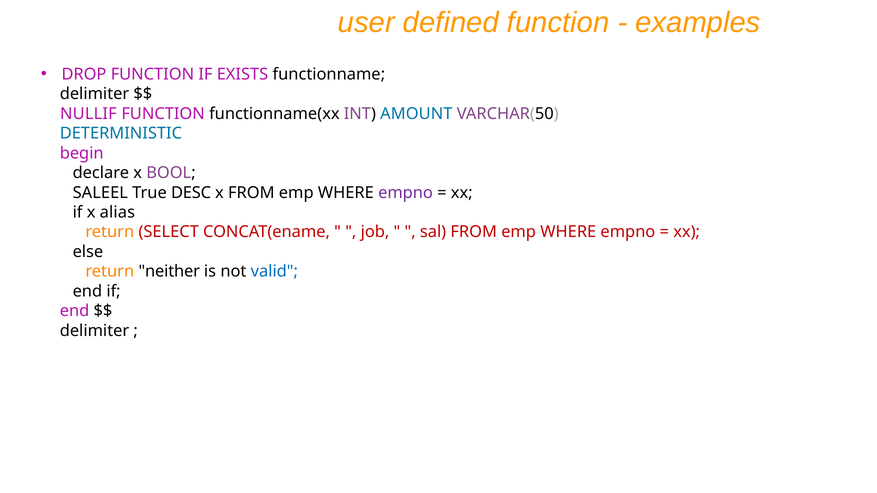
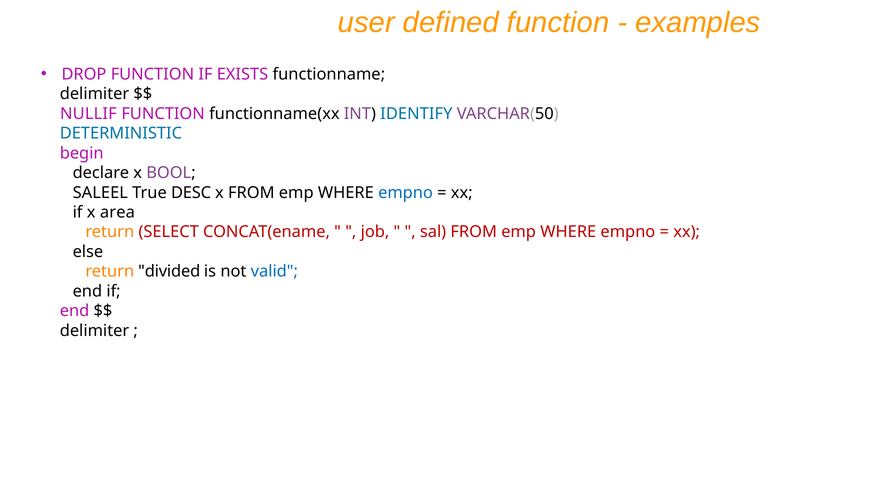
AMOUNT: AMOUNT -> IDENTIFY
empno at (406, 193) colour: purple -> blue
alias: alias -> area
neither: neither -> divided
